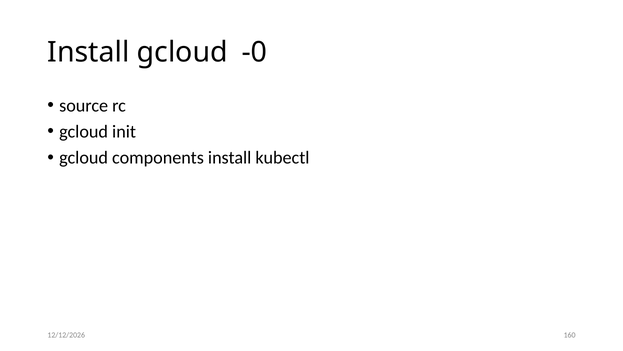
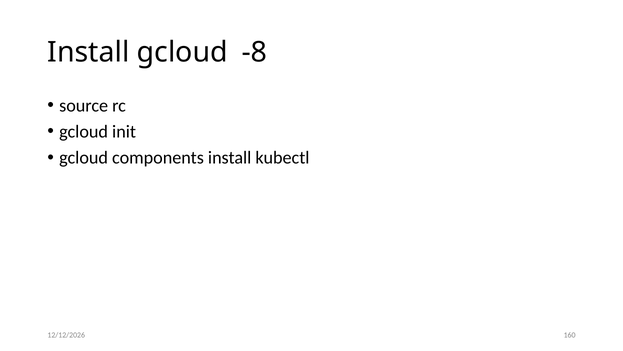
-0: -0 -> -8
